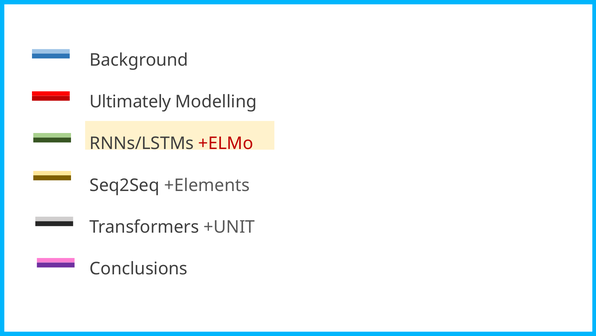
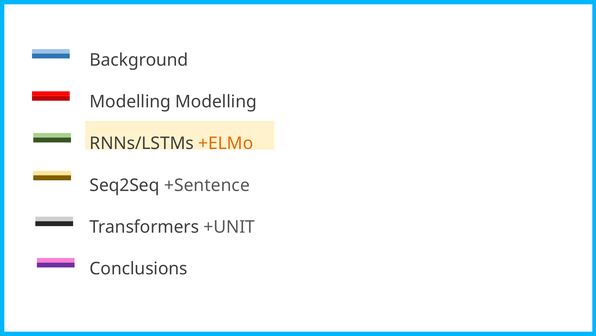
Ultimately at (130, 102): Ultimately -> Modelling
+ELMo colour: red -> orange
+Elements: +Elements -> +Sentence
